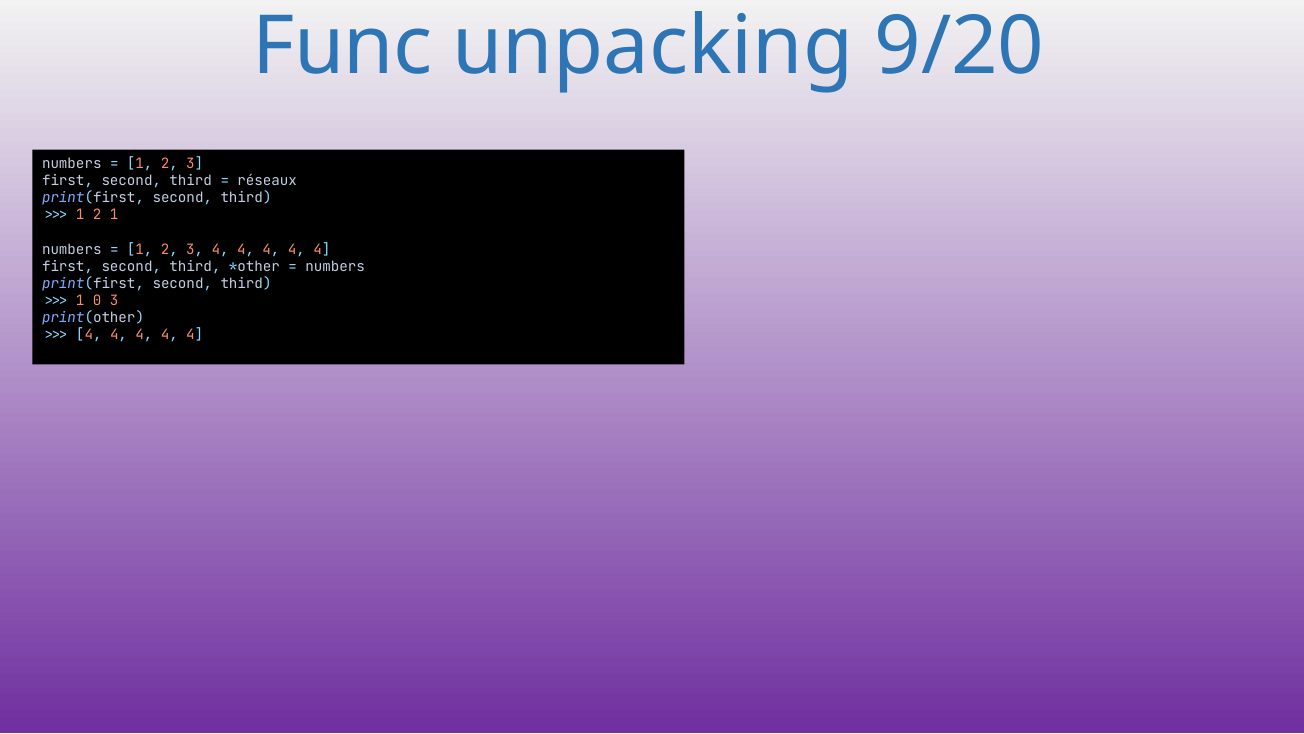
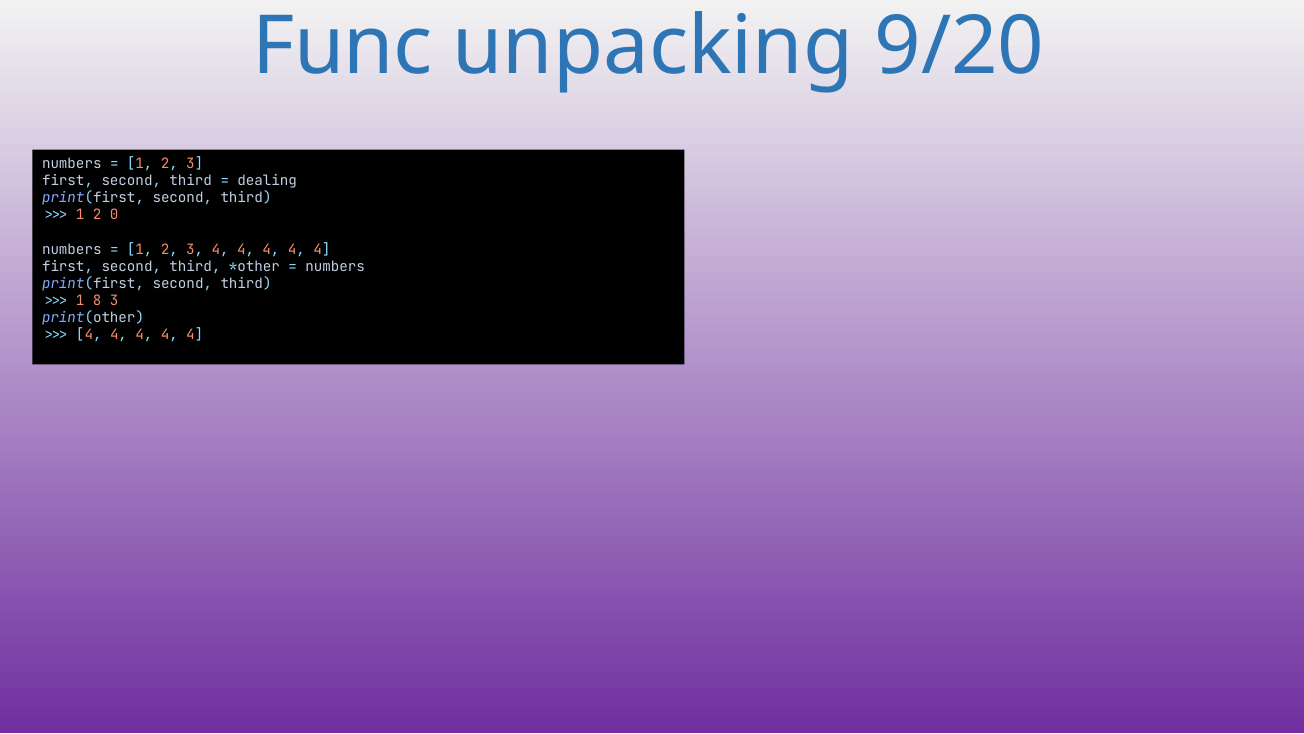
réseaux: réseaux -> dealing
2 1: 1 -> 0
0: 0 -> 8
